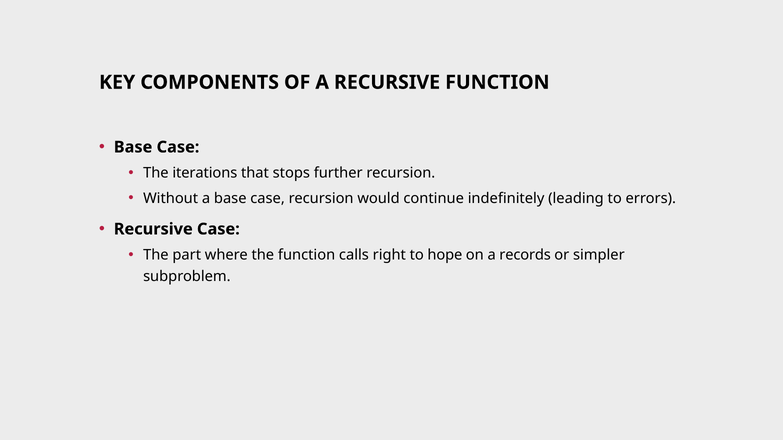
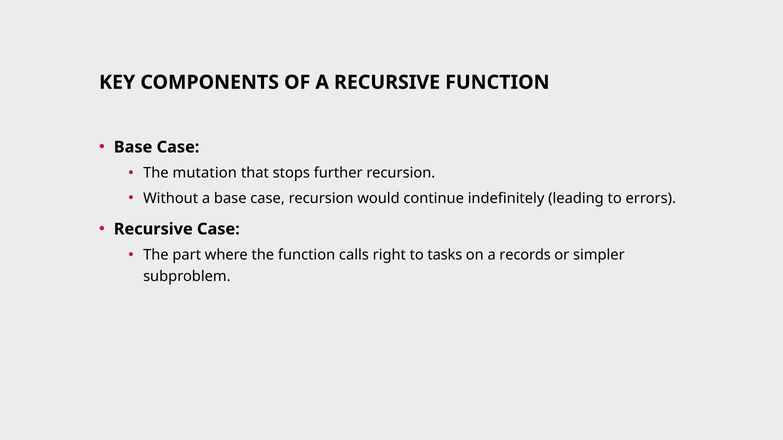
iterations: iterations -> mutation
hope: hope -> tasks
